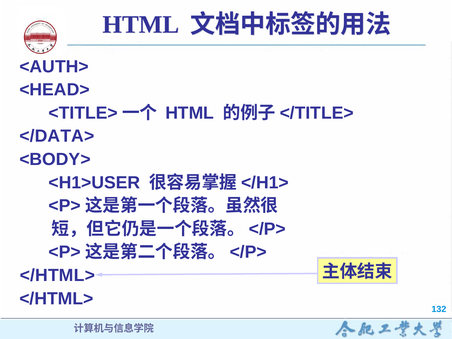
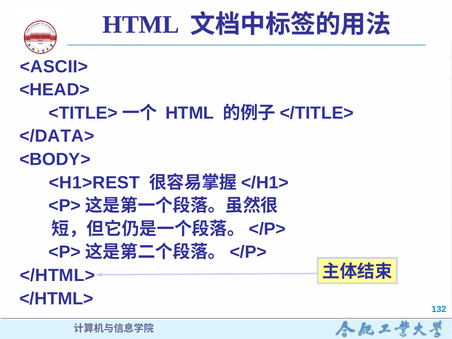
<AUTH>: <AUTH> -> <ASCII>
<H1>USER: <H1>USER -> <H1>REST
